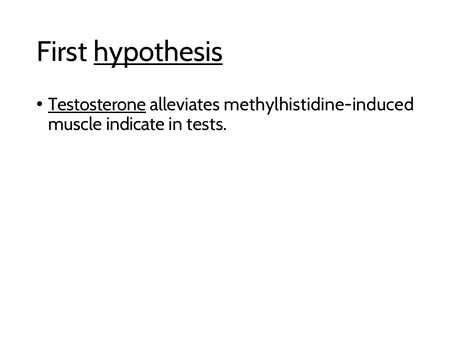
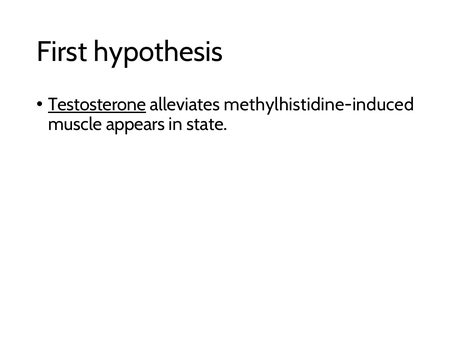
hypothesis underline: present -> none
indicate: indicate -> appears
tests: tests -> state
